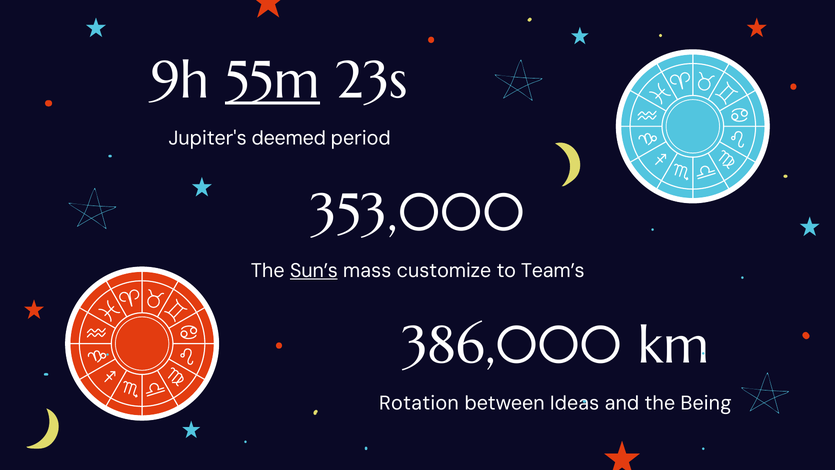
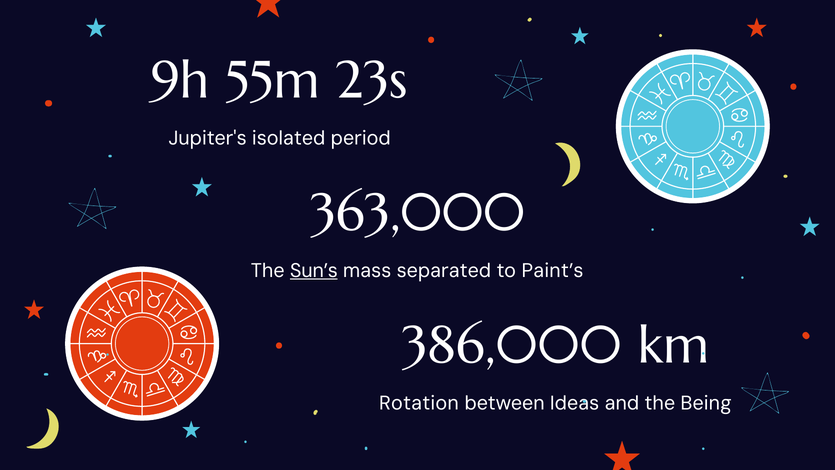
55m underline: present -> none
deemed: deemed -> isolated
353,000: 353,000 -> 363,000
customize: customize -> separated
Team’s: Team’s -> Paint’s
